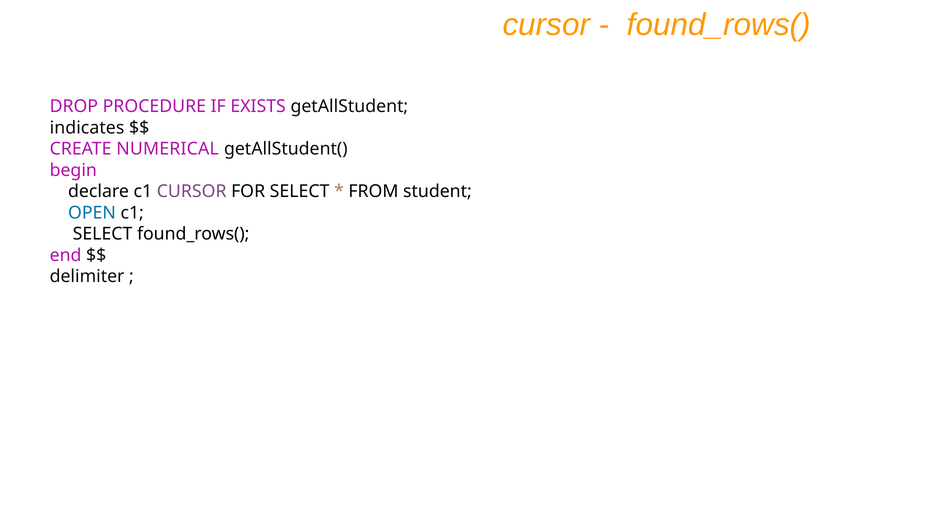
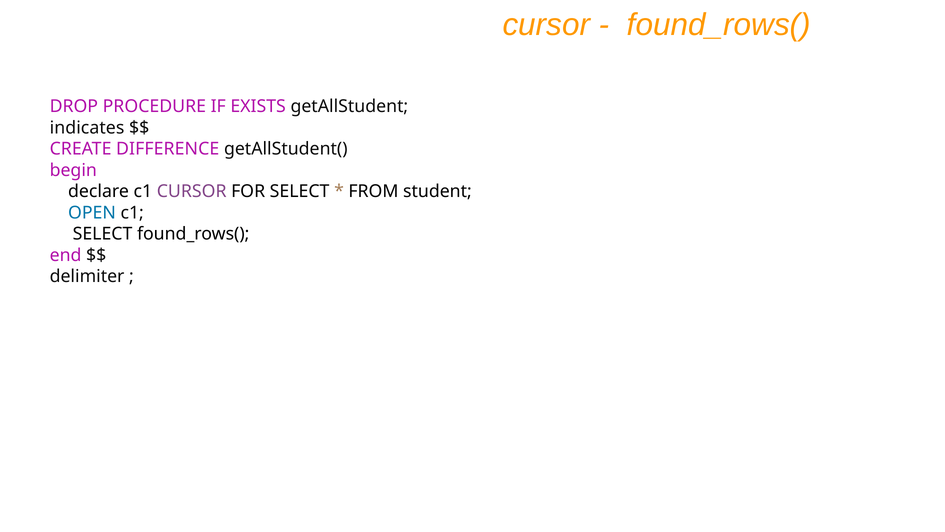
NUMERICAL: NUMERICAL -> DIFFERENCE
